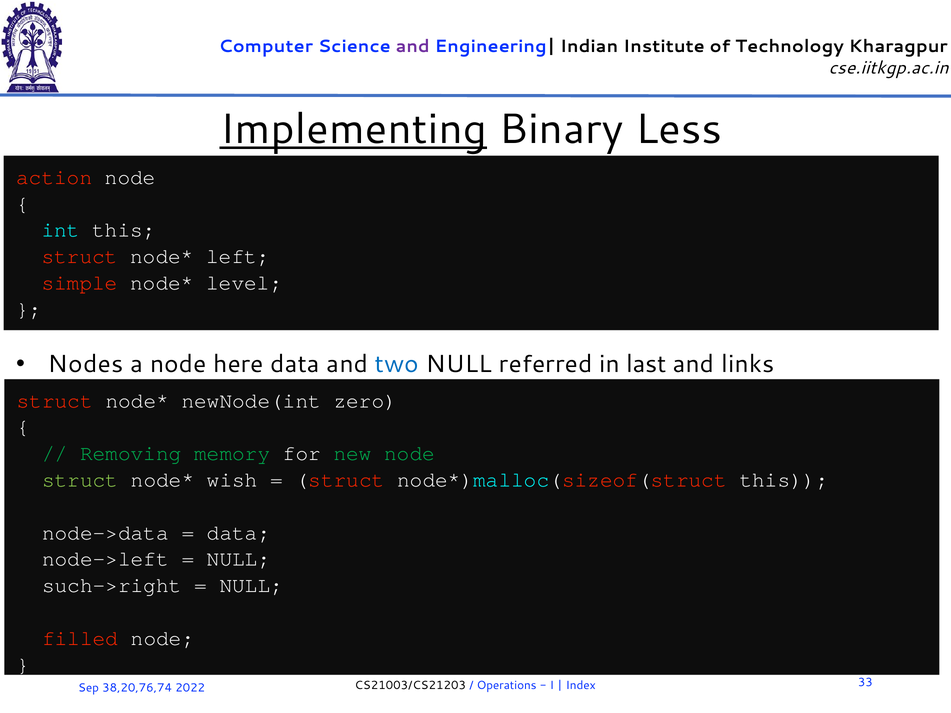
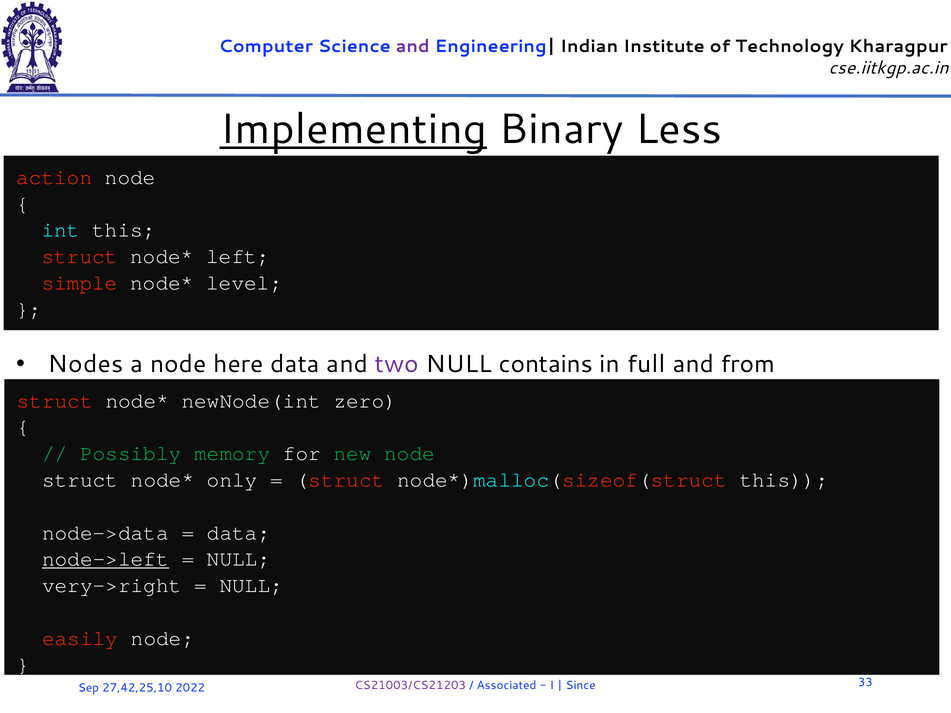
two colour: blue -> purple
referred: referred -> contains
last: last -> full
links: links -> from
Removing: Removing -> Possibly
struct at (80, 480) colour: light green -> white
wish: wish -> only
node->left underline: none -> present
such->right: such->right -> very->right
filled: filled -> easily
38,20,76,74: 38,20,76,74 -> 27,42,25,10
CS21003/CS21203 colour: black -> purple
Operations: Operations -> Associated
Index: Index -> Since
